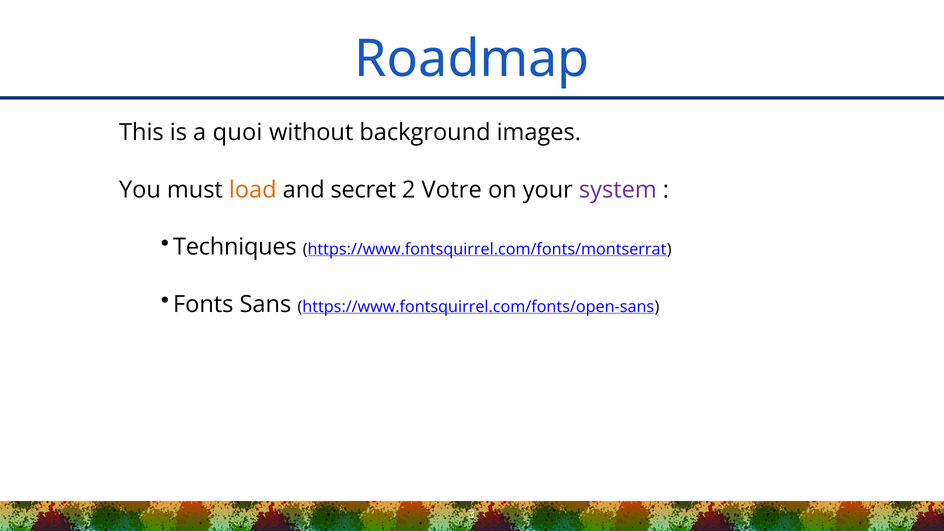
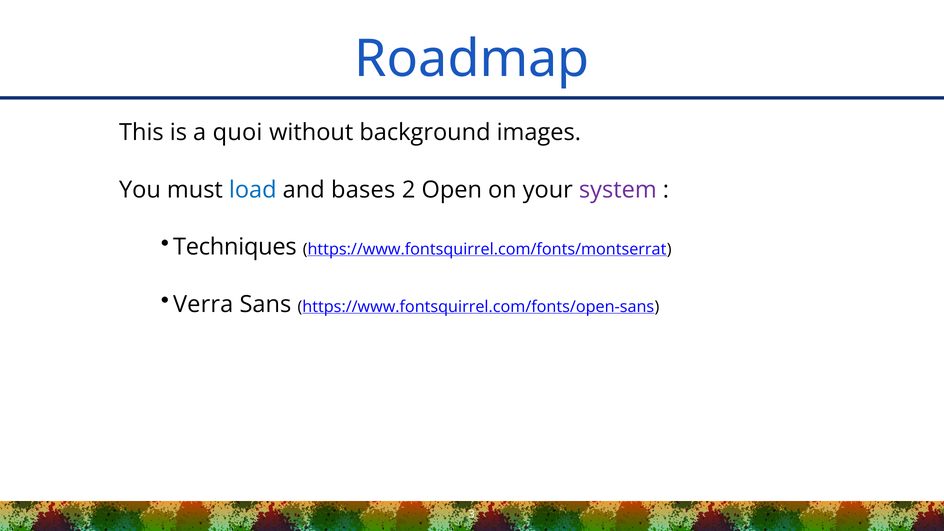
load colour: orange -> blue
secret: secret -> bases
Votre: Votre -> Open
Fonts: Fonts -> Verra
